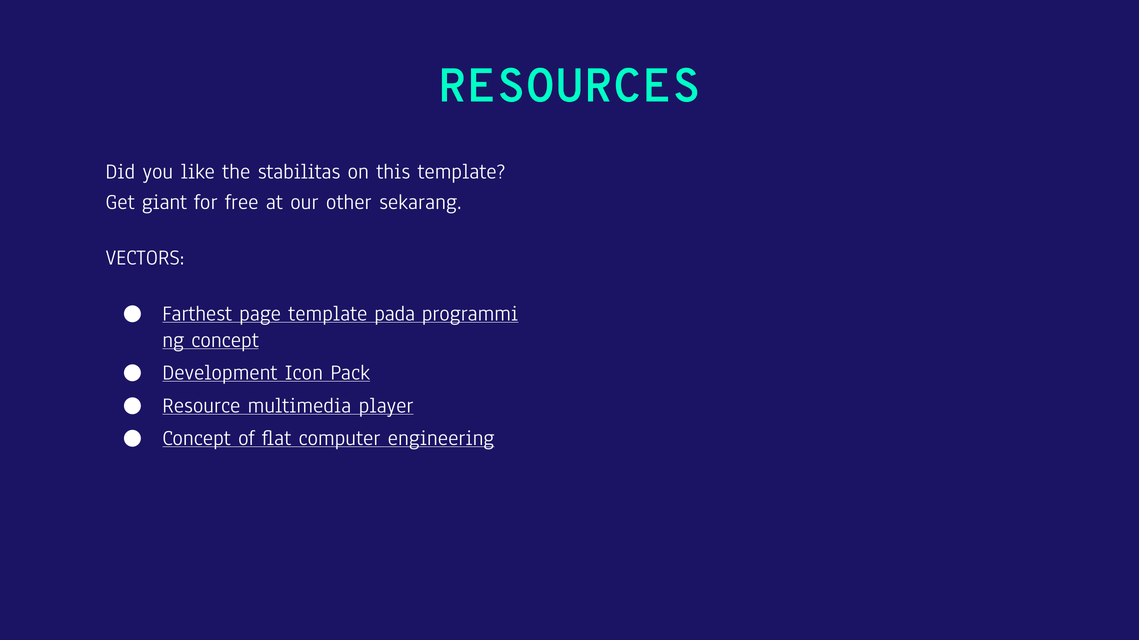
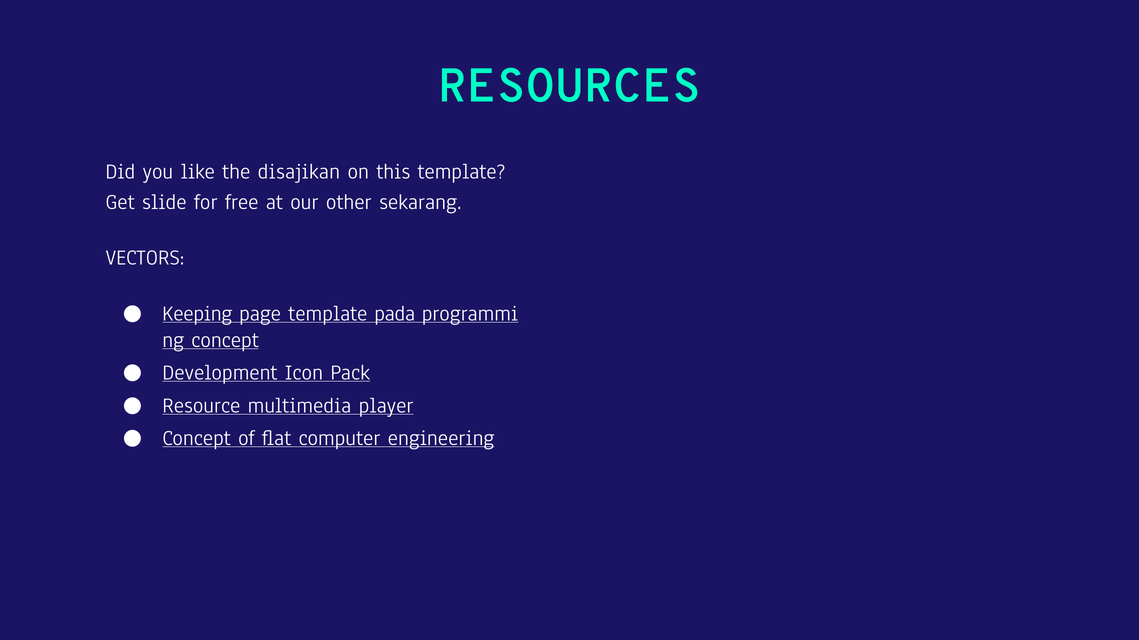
stabilitas: stabilitas -> disajikan
giant: giant -> slide
Farthest: Farthest -> Keeping
